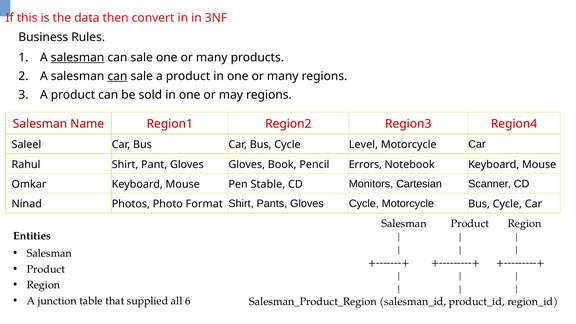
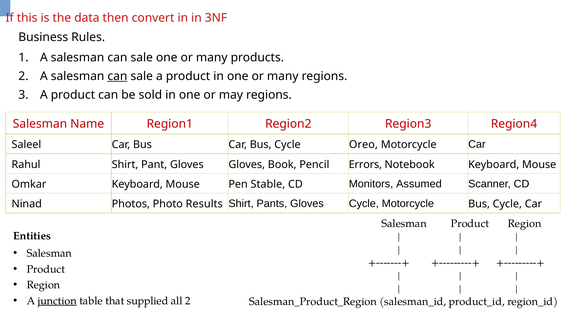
salesman at (78, 57) underline: present -> none
Level: Level -> Oreo
Cartesian: Cartesian -> Assumed
Format: Format -> Results
junction underline: none -> present
all 6: 6 -> 2
